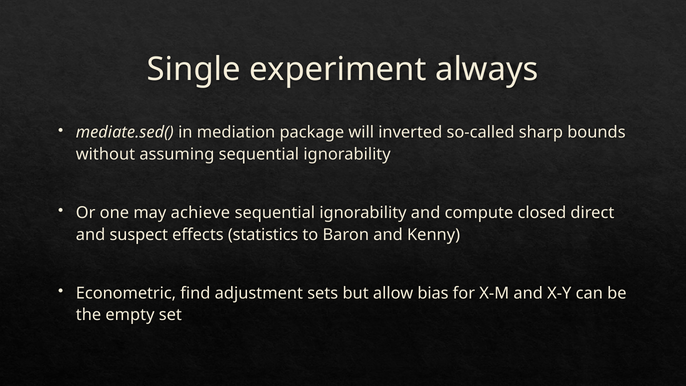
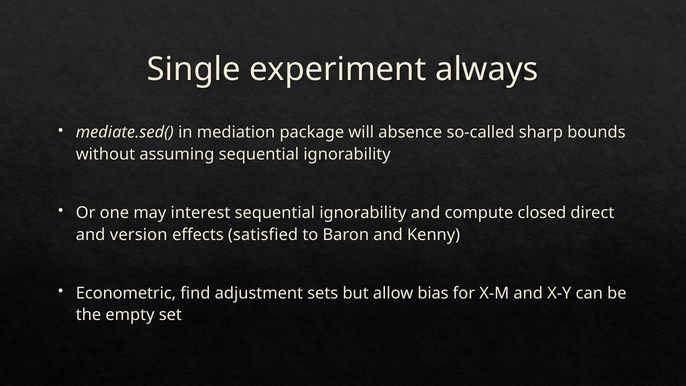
inverted: inverted -> absence
achieve: achieve -> interest
suspect: suspect -> version
statistics: statistics -> satisfied
